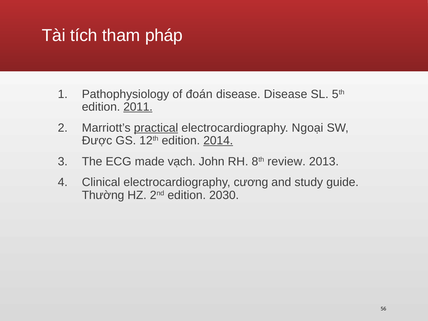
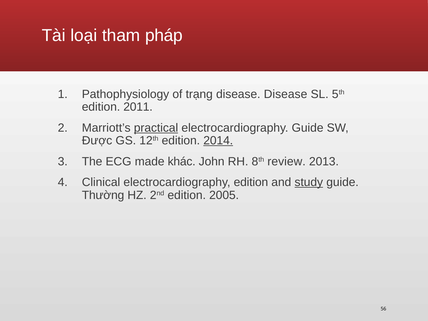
tích: tích -> loại
đoán: đoán -> trạng
2011 underline: present -> none
electrocardiography Ngoại: Ngoại -> Guide
vạch: vạch -> khác
electrocardiography cương: cương -> edition
study underline: none -> present
2030: 2030 -> 2005
